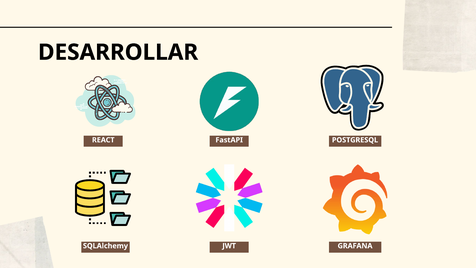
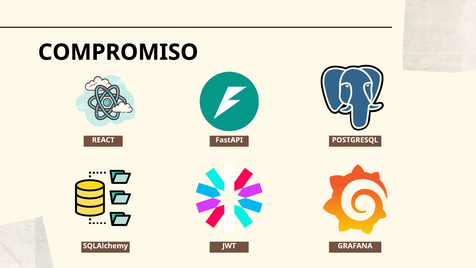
DESARROLLAR: DESARROLLAR -> COMPROMISO
